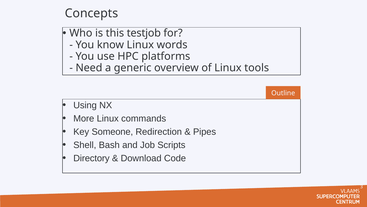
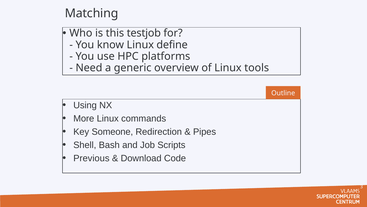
Concepts: Concepts -> Matching
words: words -> define
Directory: Directory -> Previous
